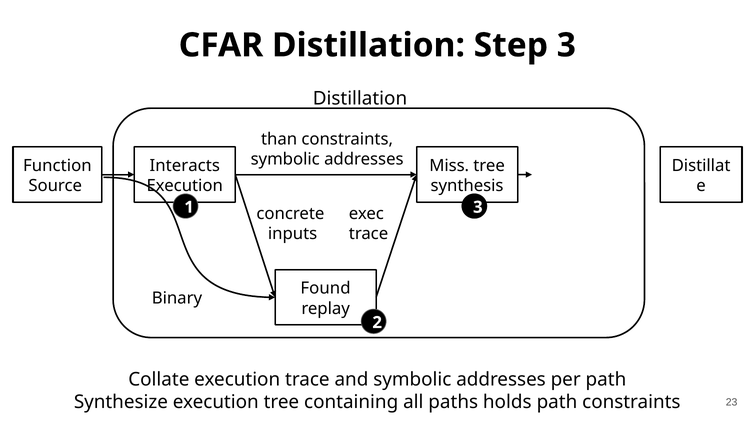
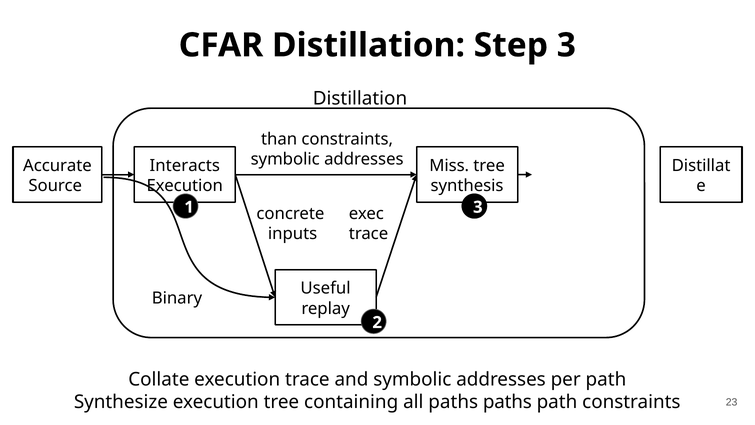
Function: Function -> Accurate
Found: Found -> Useful
paths holds: holds -> paths
